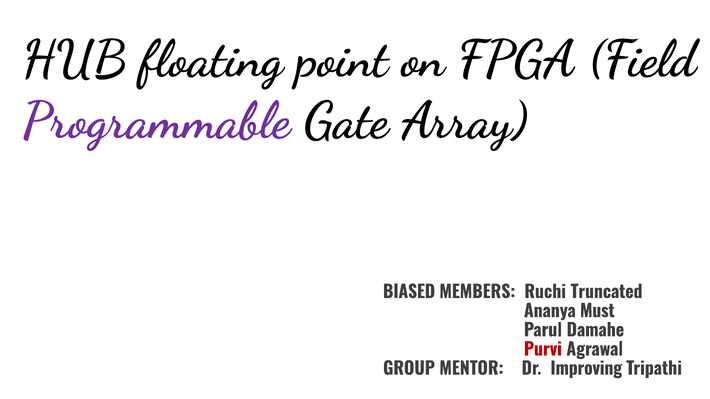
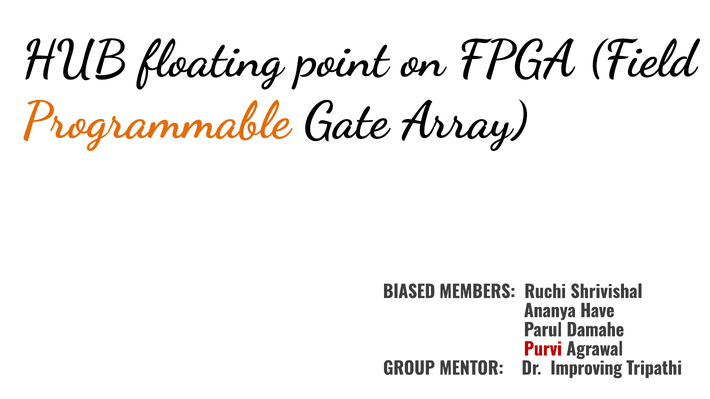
Programmable colour: purple -> orange
Truncated: Truncated -> Shrivishal
Must: Must -> Have
